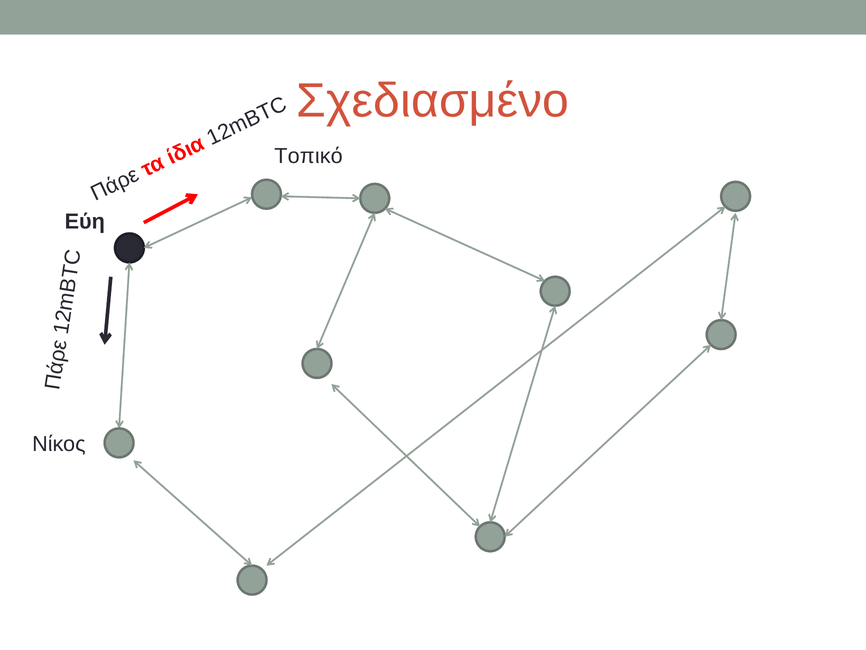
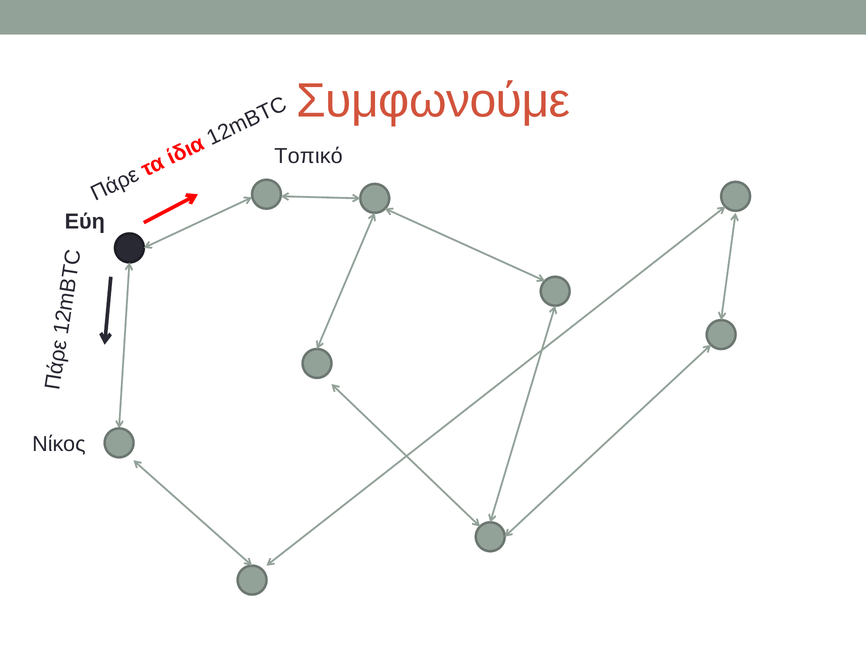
Σχεδιασμένο: Σχεδιασμένο -> Συμφωνούμε
